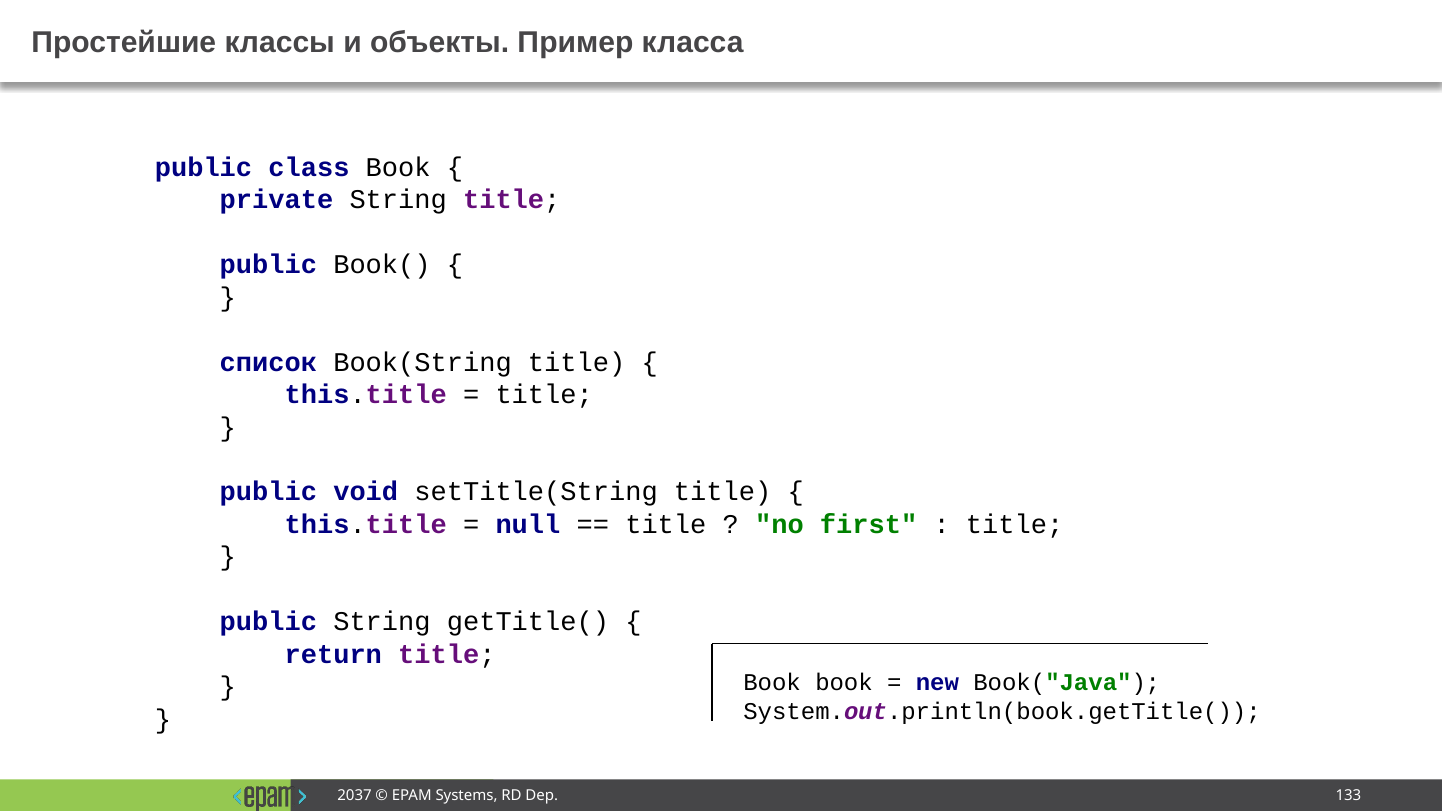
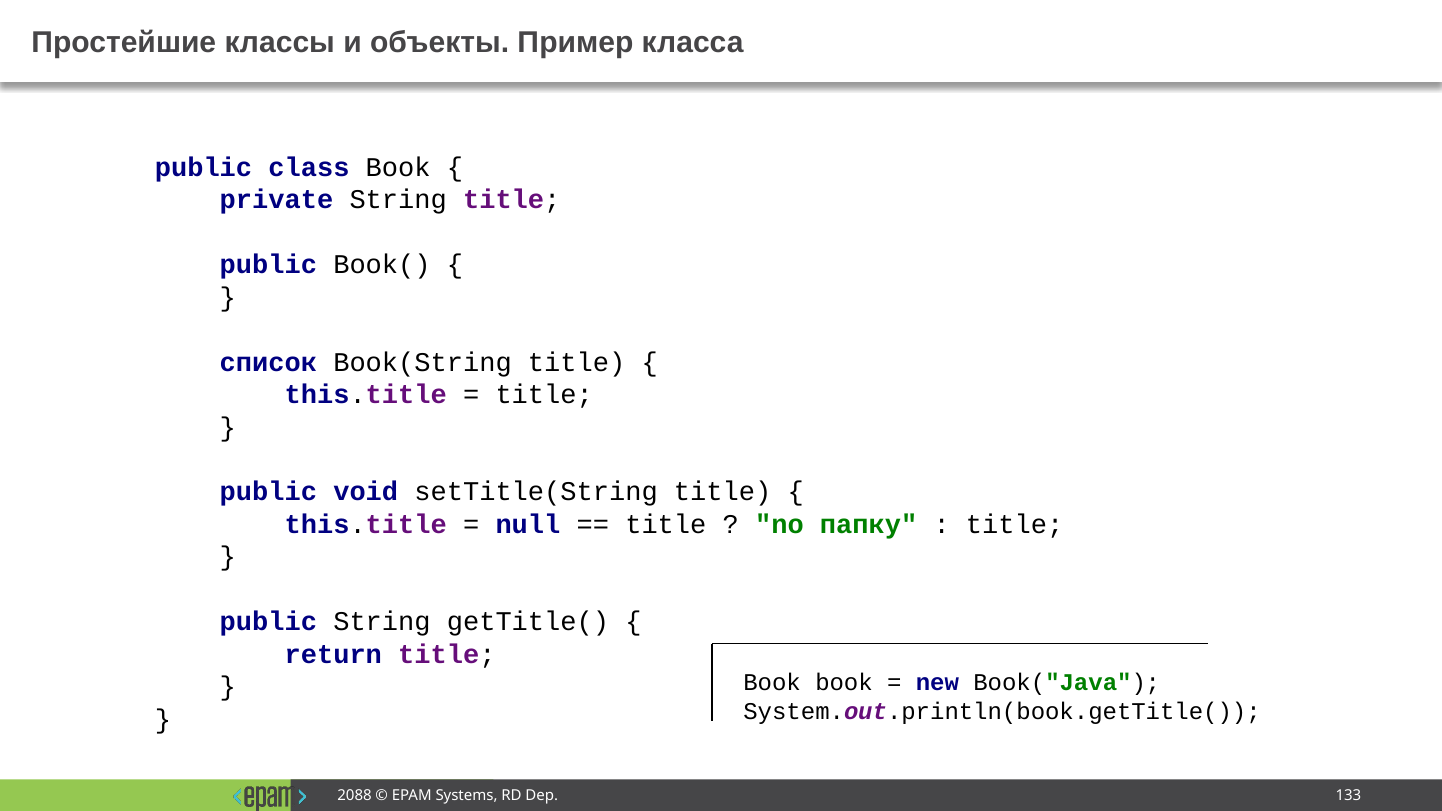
first: first -> папку
2037: 2037 -> 2088
